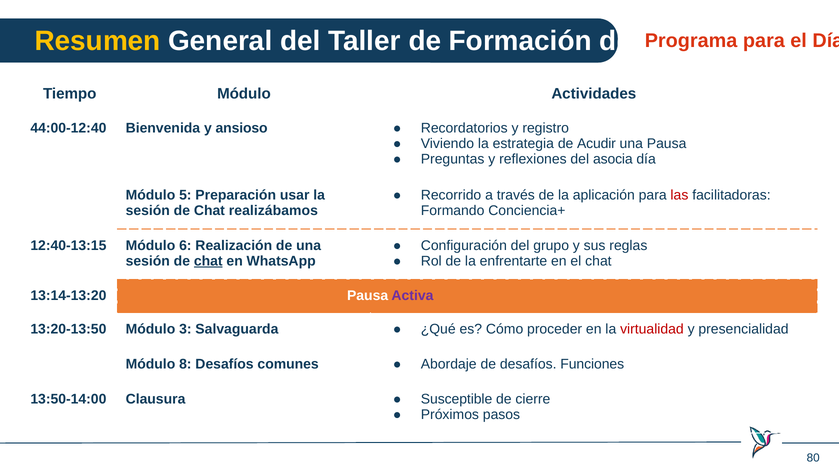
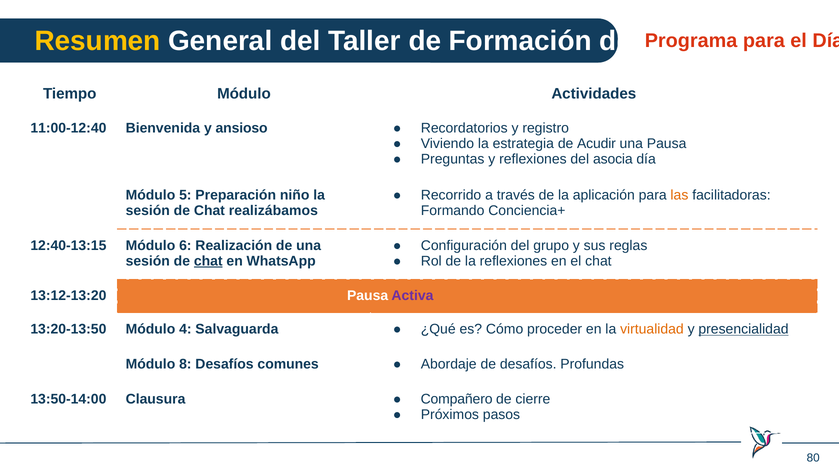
44:00-12:40: 44:00-12:40 -> 11:00-12:40
las colour: red -> orange
usar: usar -> niño
la enfrentarte: enfrentarte -> reflexiones
13:14-13:20: 13:14-13:20 -> 13:12-13:20
3: 3 -> 4
virtualidad colour: red -> orange
presencialidad underline: none -> present
Funciones: Funciones -> Profundas
Susceptible: Susceptible -> Compañero
